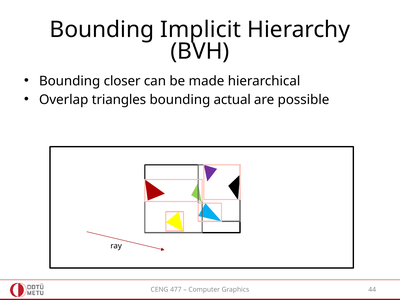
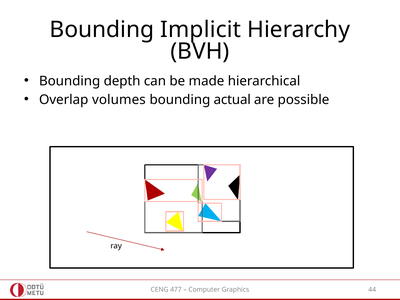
closer: closer -> depth
triangles: triangles -> volumes
